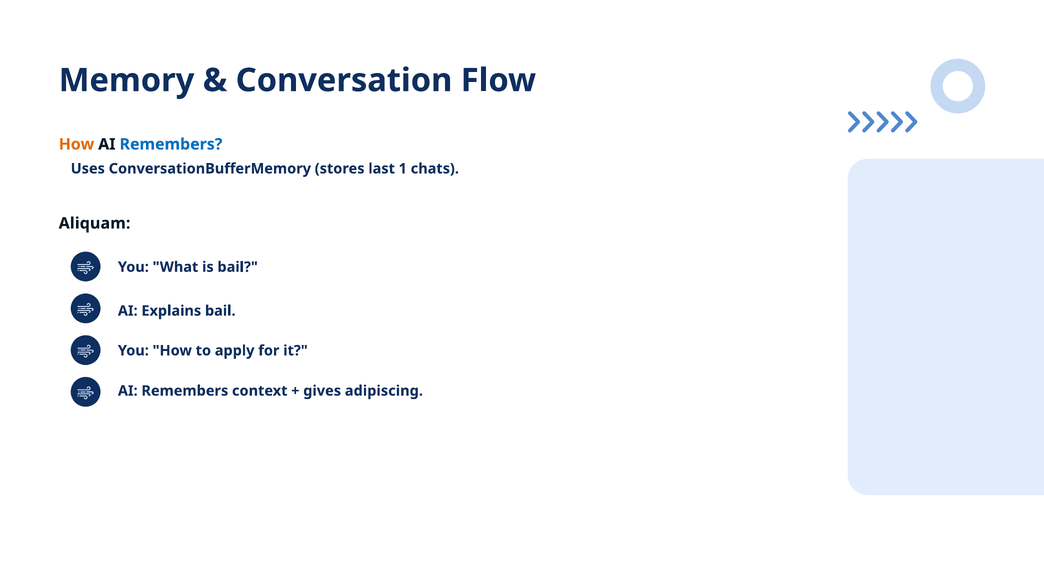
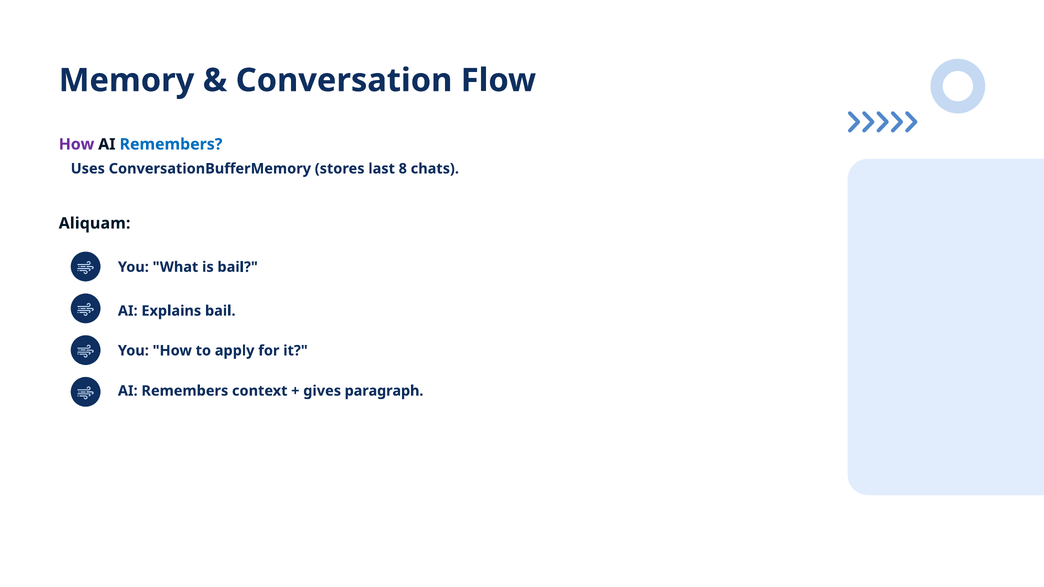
How at (76, 144) colour: orange -> purple
1: 1 -> 8
adipiscing: adipiscing -> paragraph
